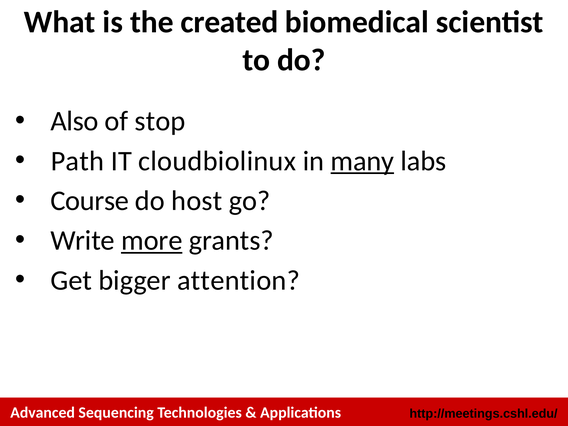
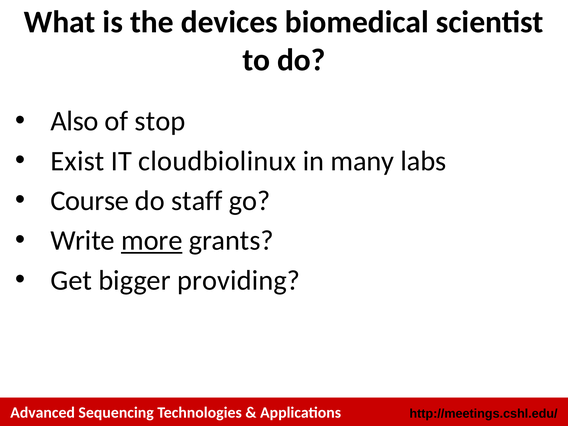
created: created -> devices
Path: Path -> Exist
many underline: present -> none
host: host -> staff
attention: attention -> providing
